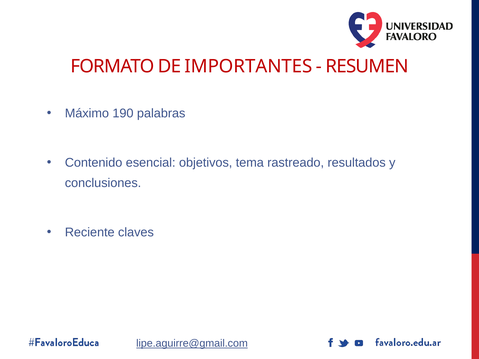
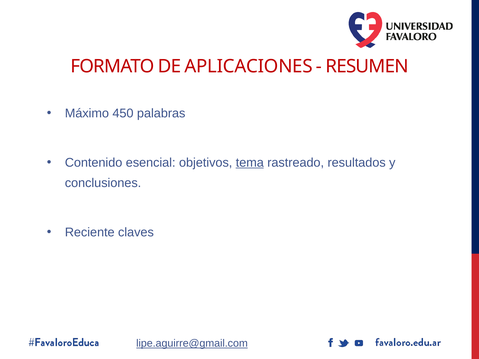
IMPORTANTES: IMPORTANTES -> APLICACIONES
190: 190 -> 450
tema underline: none -> present
